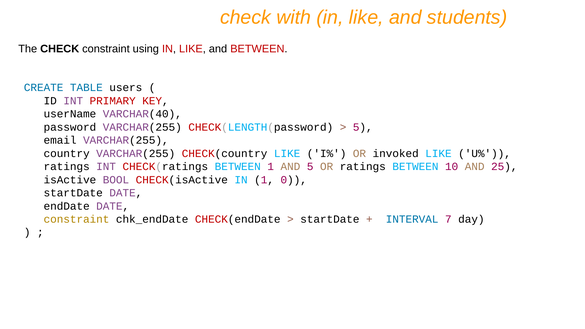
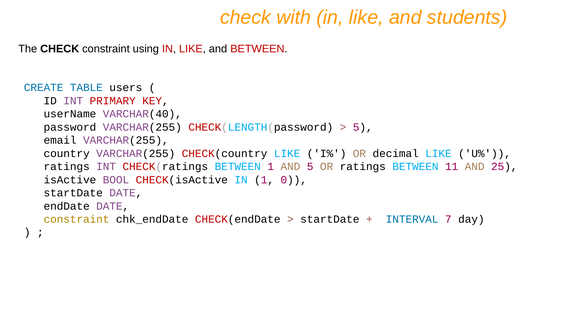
invoked: invoked -> decimal
10: 10 -> 11
